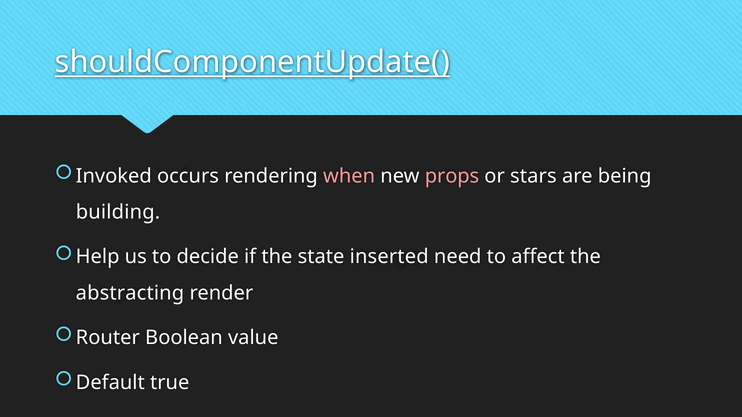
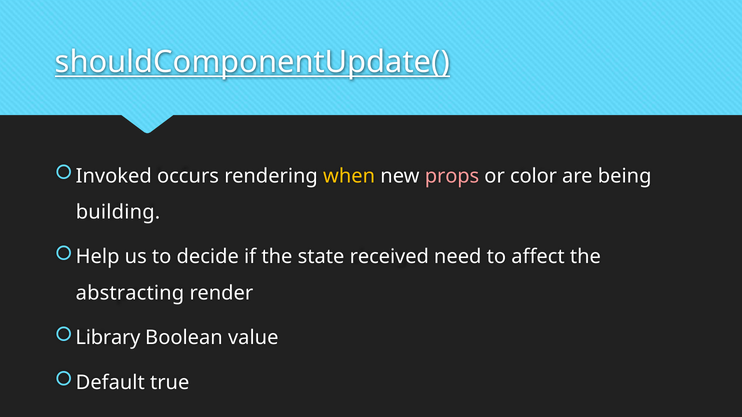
when colour: pink -> yellow
stars: stars -> color
inserted: inserted -> received
Router: Router -> Library
